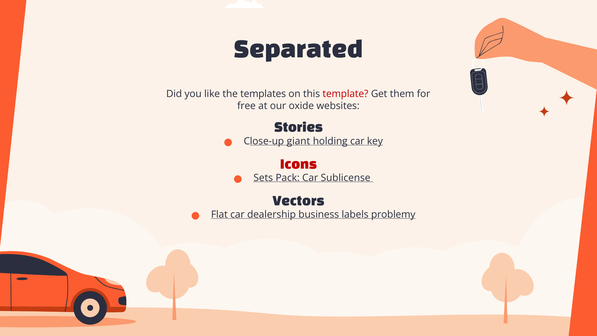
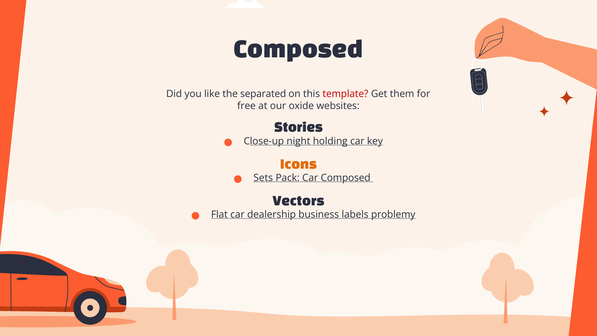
Separated at (298, 50): Separated -> Composed
templates: templates -> separated
giant: giant -> night
Icons colour: red -> orange
Car Sublicense: Sublicense -> Composed
